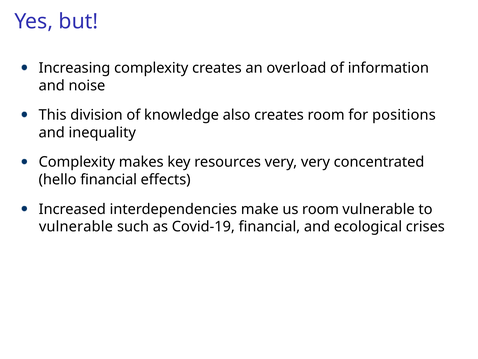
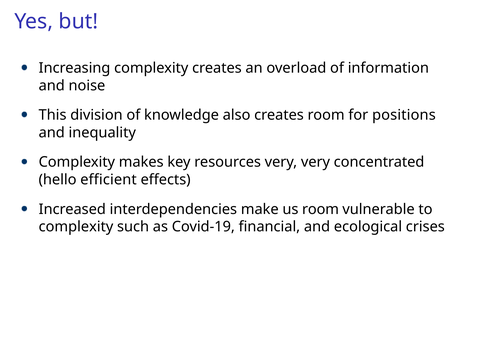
hello financial: financial -> efficient
vulnerable at (76, 226): vulnerable -> complexity
